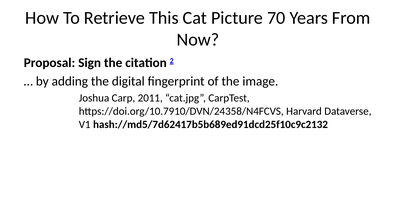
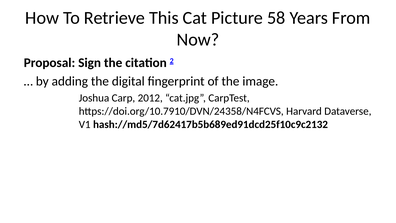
70: 70 -> 58
2011: 2011 -> 2012
